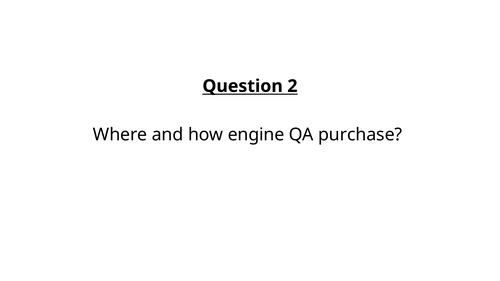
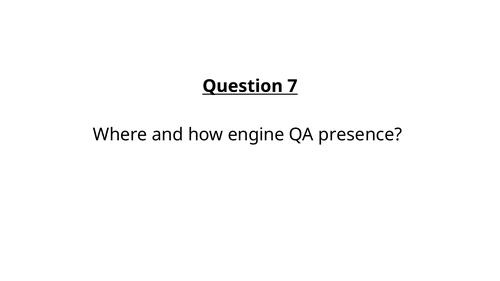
2: 2 -> 7
purchase: purchase -> presence
